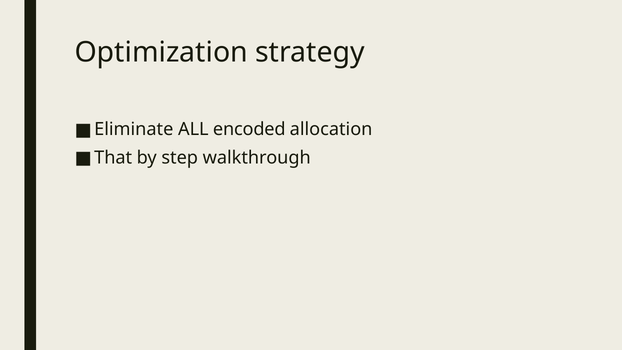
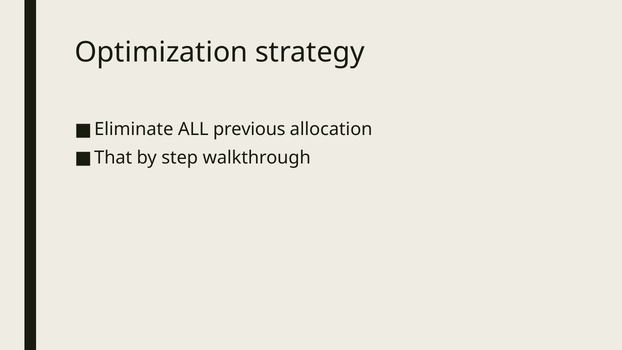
encoded: encoded -> previous
